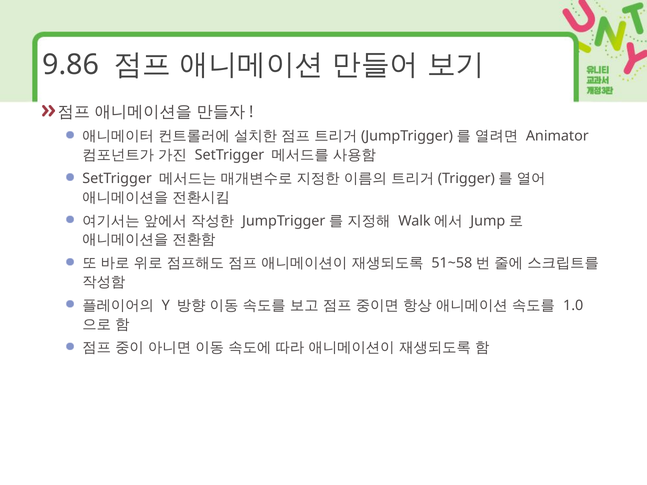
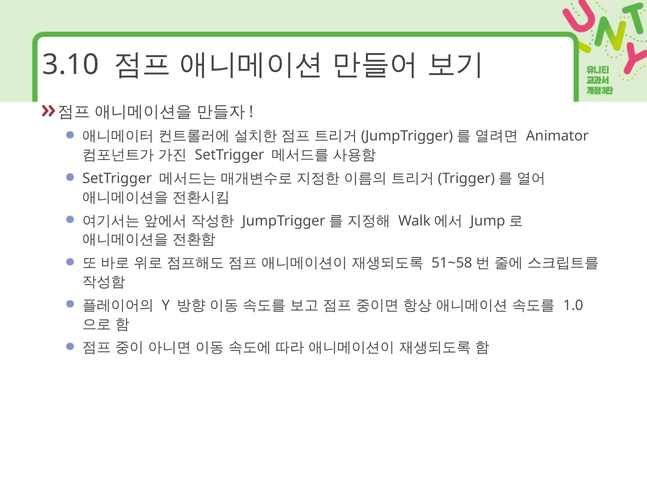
9.86: 9.86 -> 3.10
